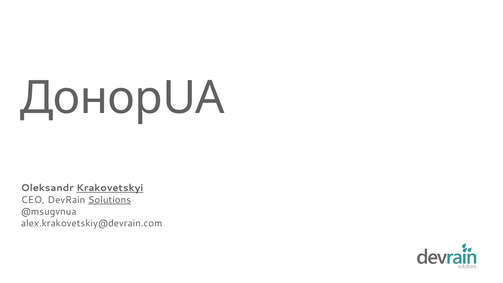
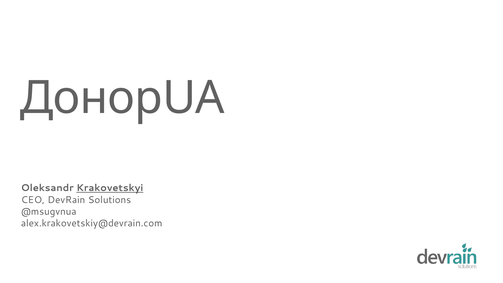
Solutions underline: present -> none
